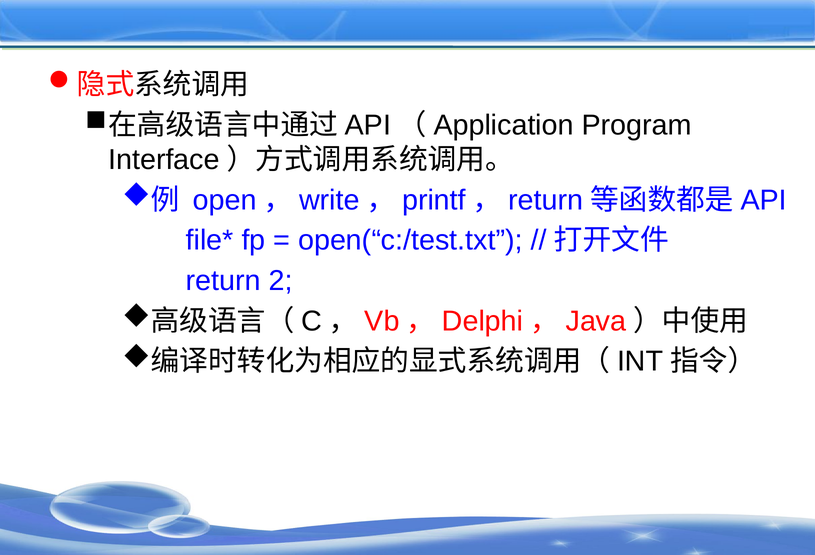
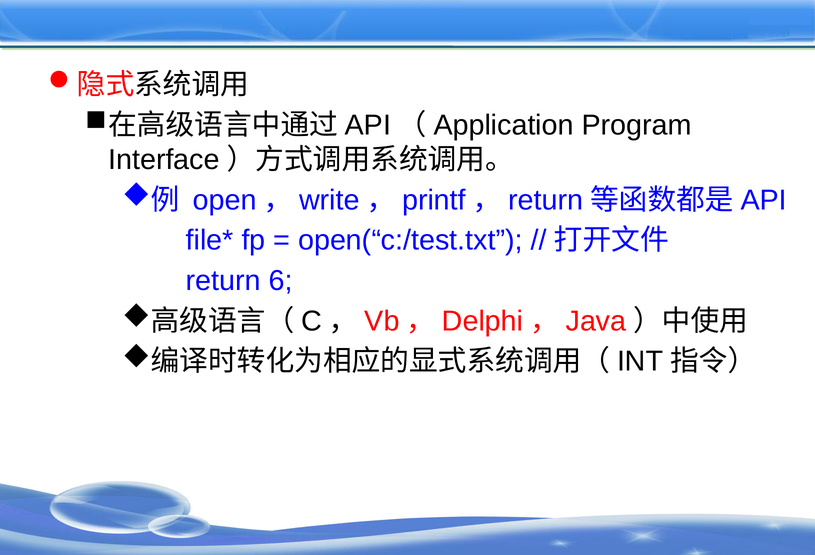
2: 2 -> 6
